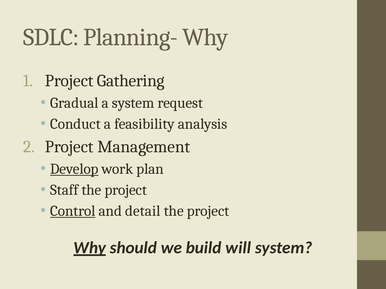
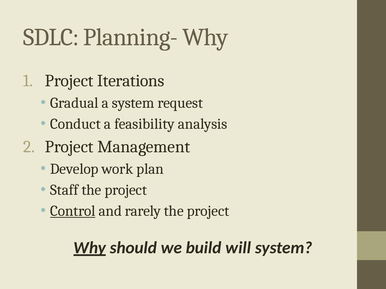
Gathering: Gathering -> Iterations
Develop underline: present -> none
detail: detail -> rarely
